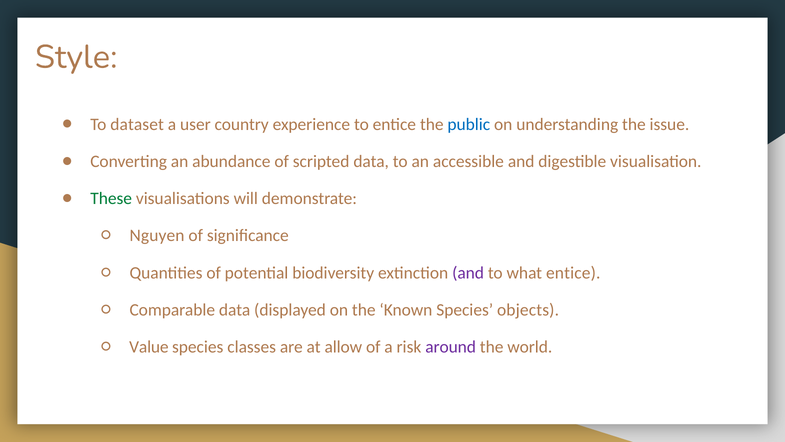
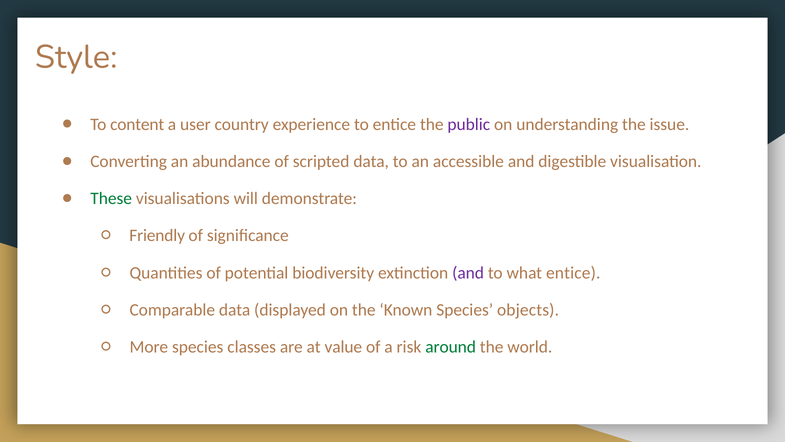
dataset: dataset -> content
public colour: blue -> purple
Nguyen: Nguyen -> Friendly
Value: Value -> More
allow: allow -> value
around colour: purple -> green
